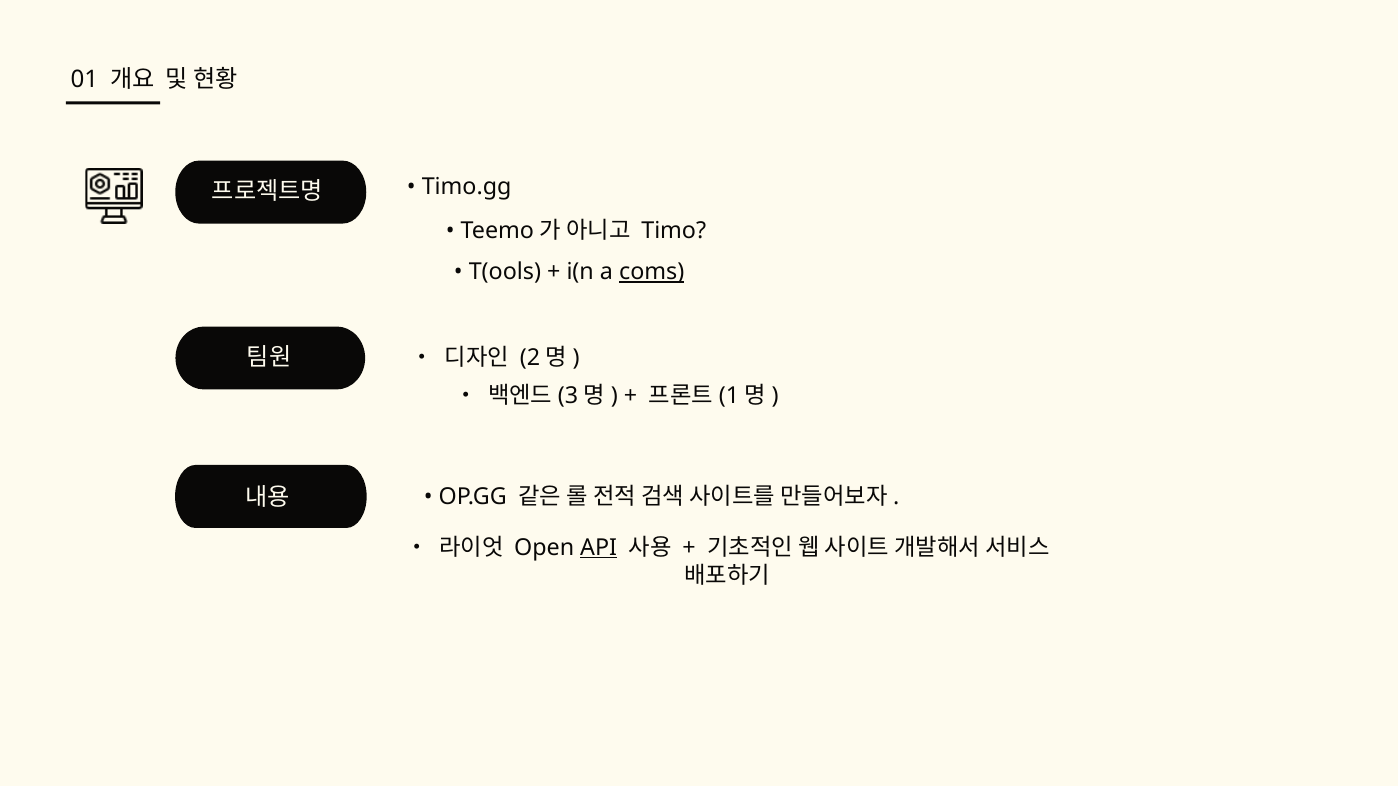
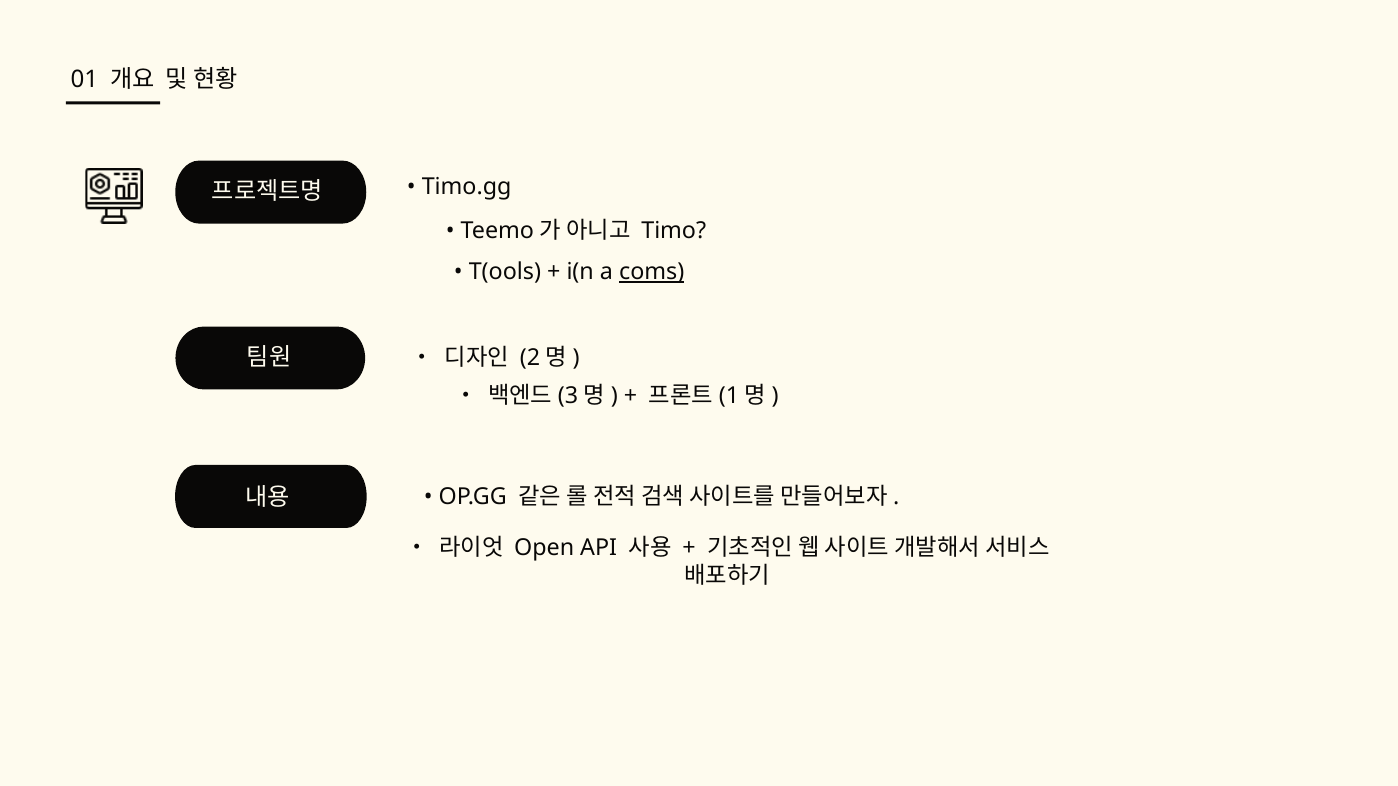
API underline: present -> none
